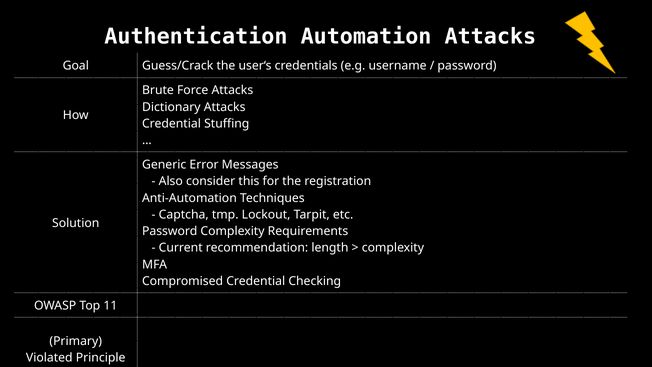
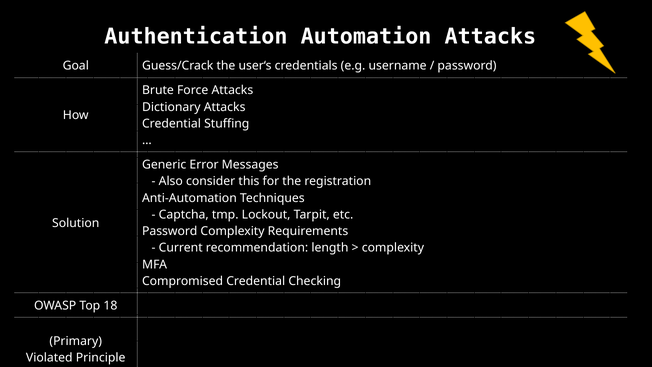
11: 11 -> 18
